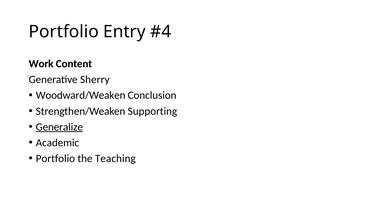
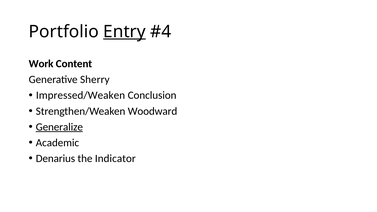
Entry underline: none -> present
Woodward/Weaken: Woodward/Weaken -> Impressed/Weaken
Supporting: Supporting -> Woodward
Portfolio at (55, 159): Portfolio -> Denarius
Teaching: Teaching -> Indicator
